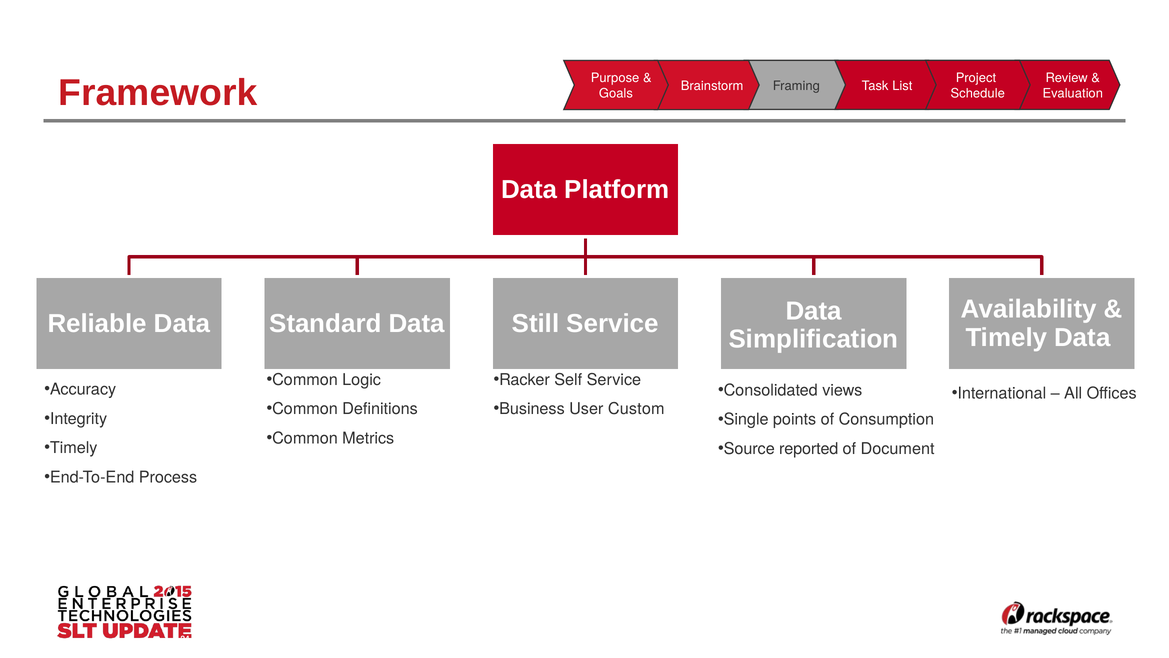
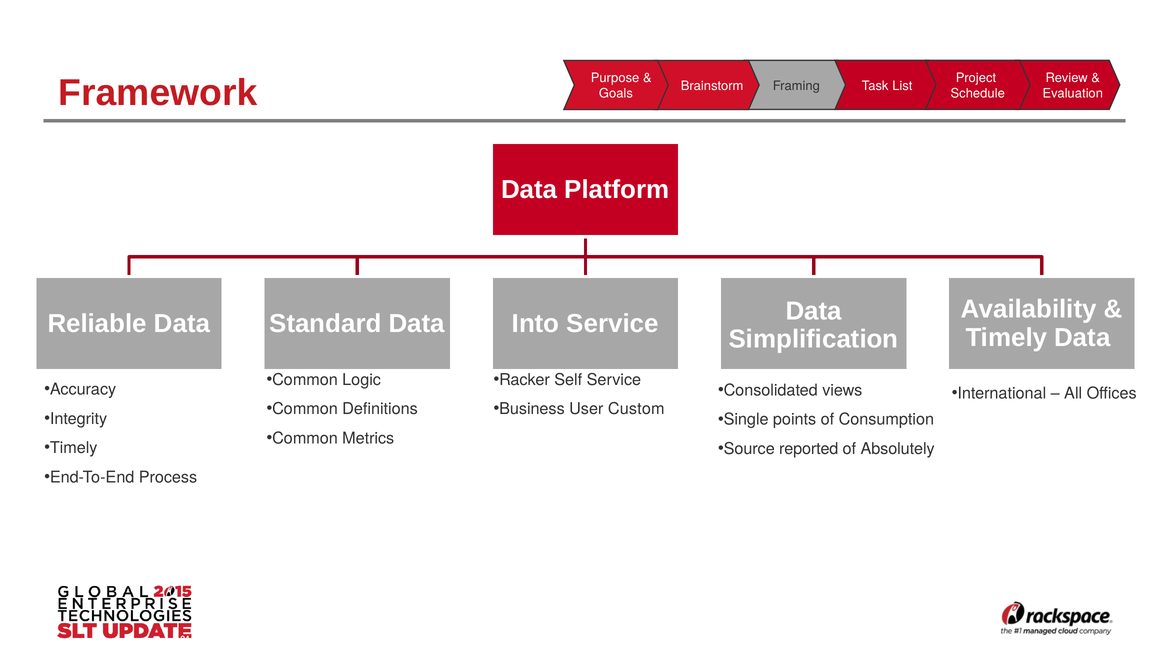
Still: Still -> Into
Document: Document -> Absolutely
